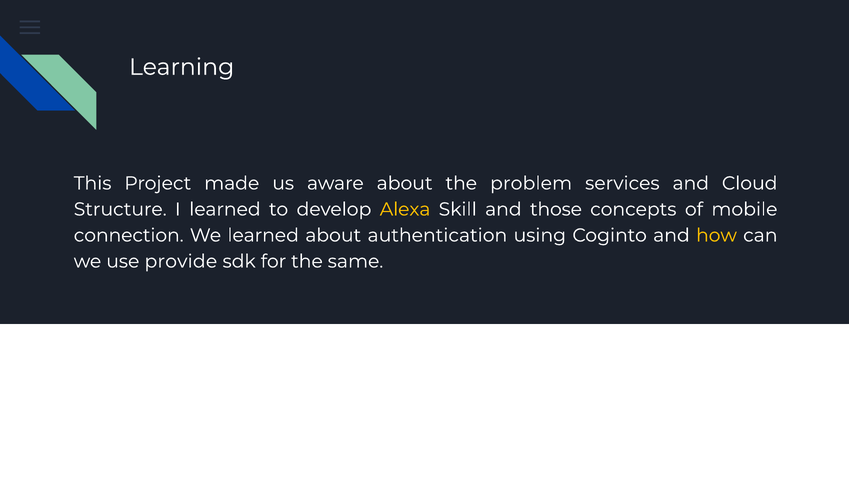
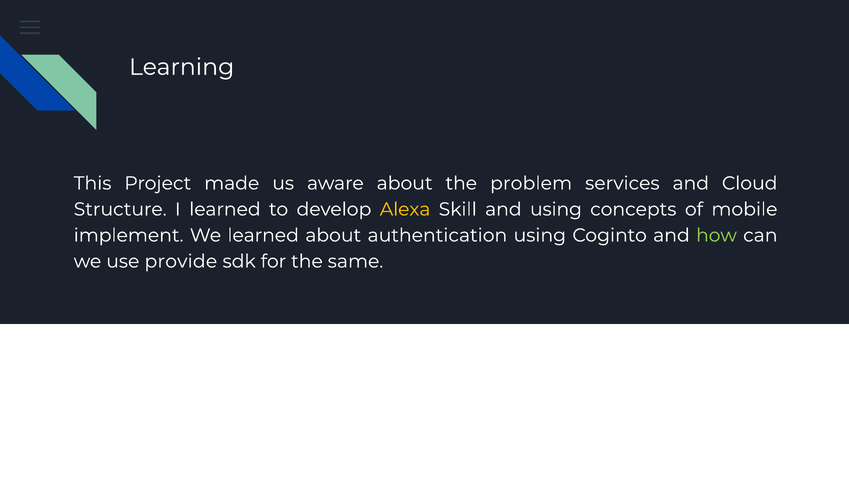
and those: those -> using
connection: connection -> implement
how colour: yellow -> light green
